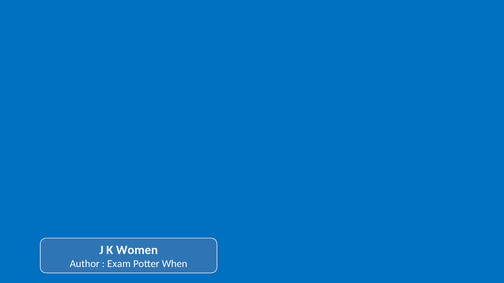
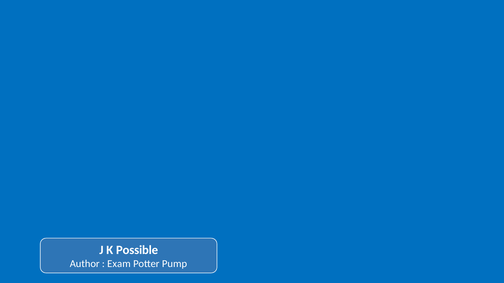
Women: Women -> Possible
When: When -> Pump
